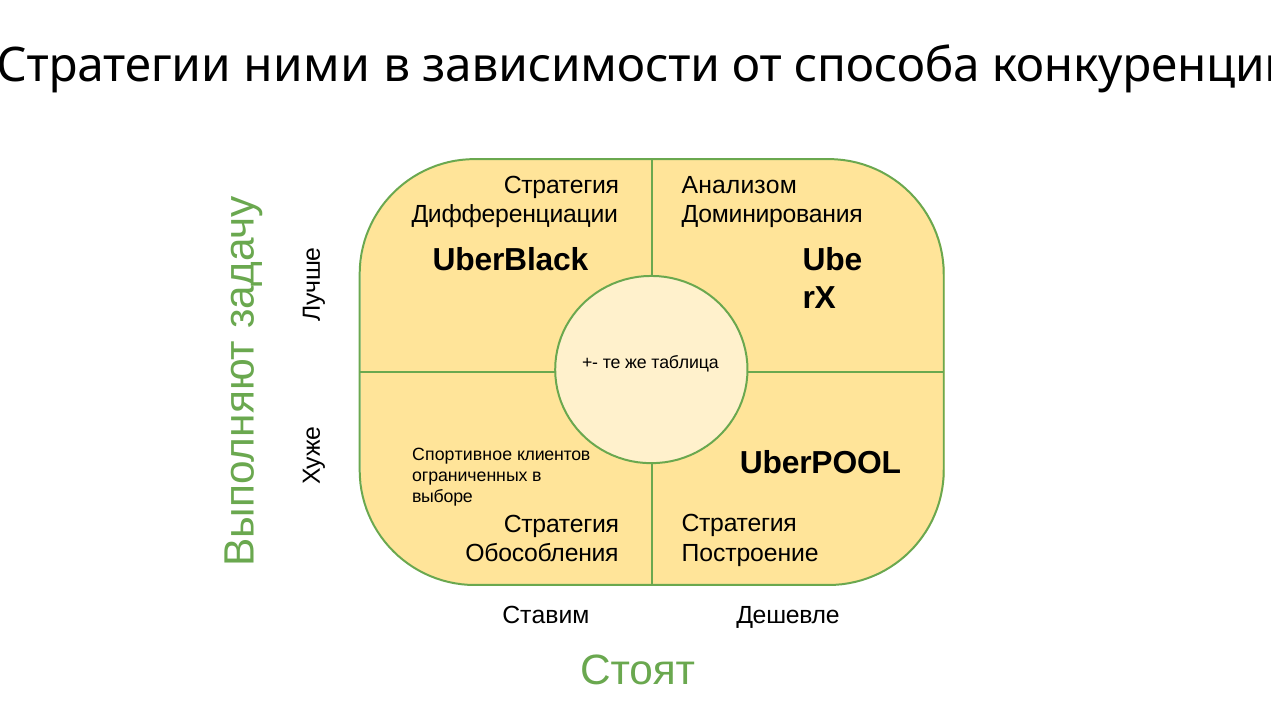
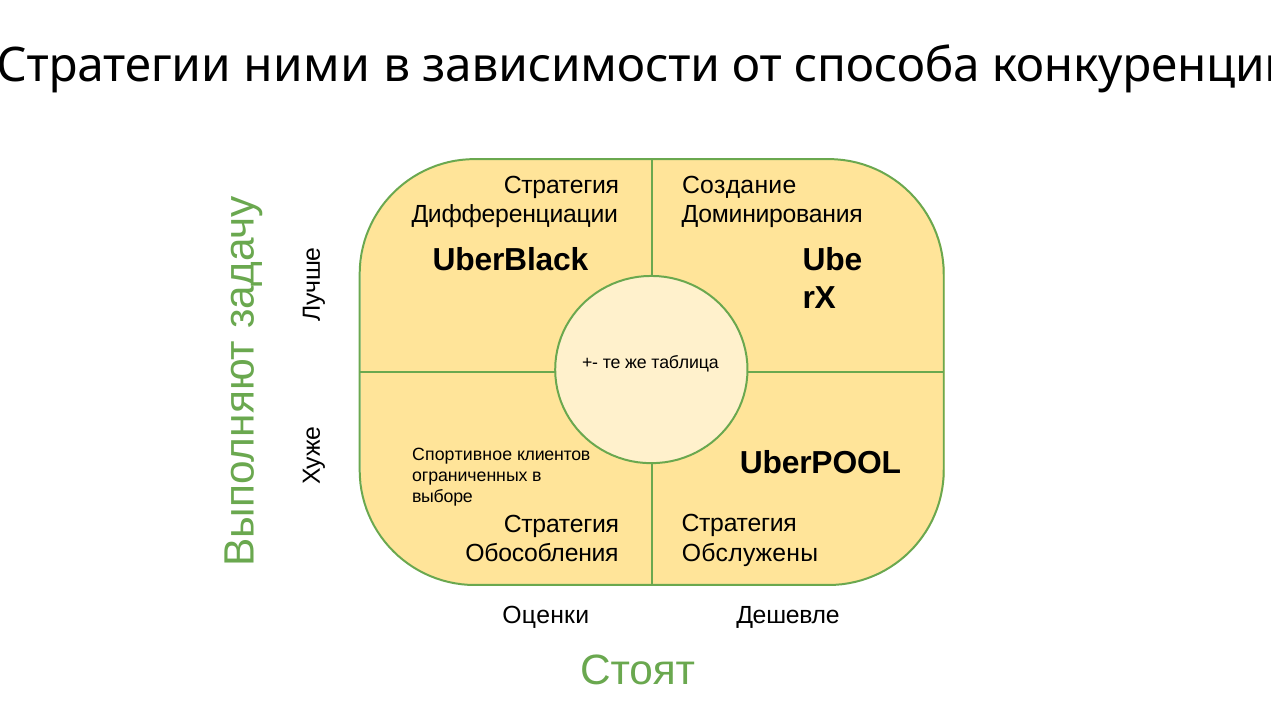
Анализом: Анализом -> Создание
Построение: Построение -> Обслужены
Ставим: Ставим -> Оценки
